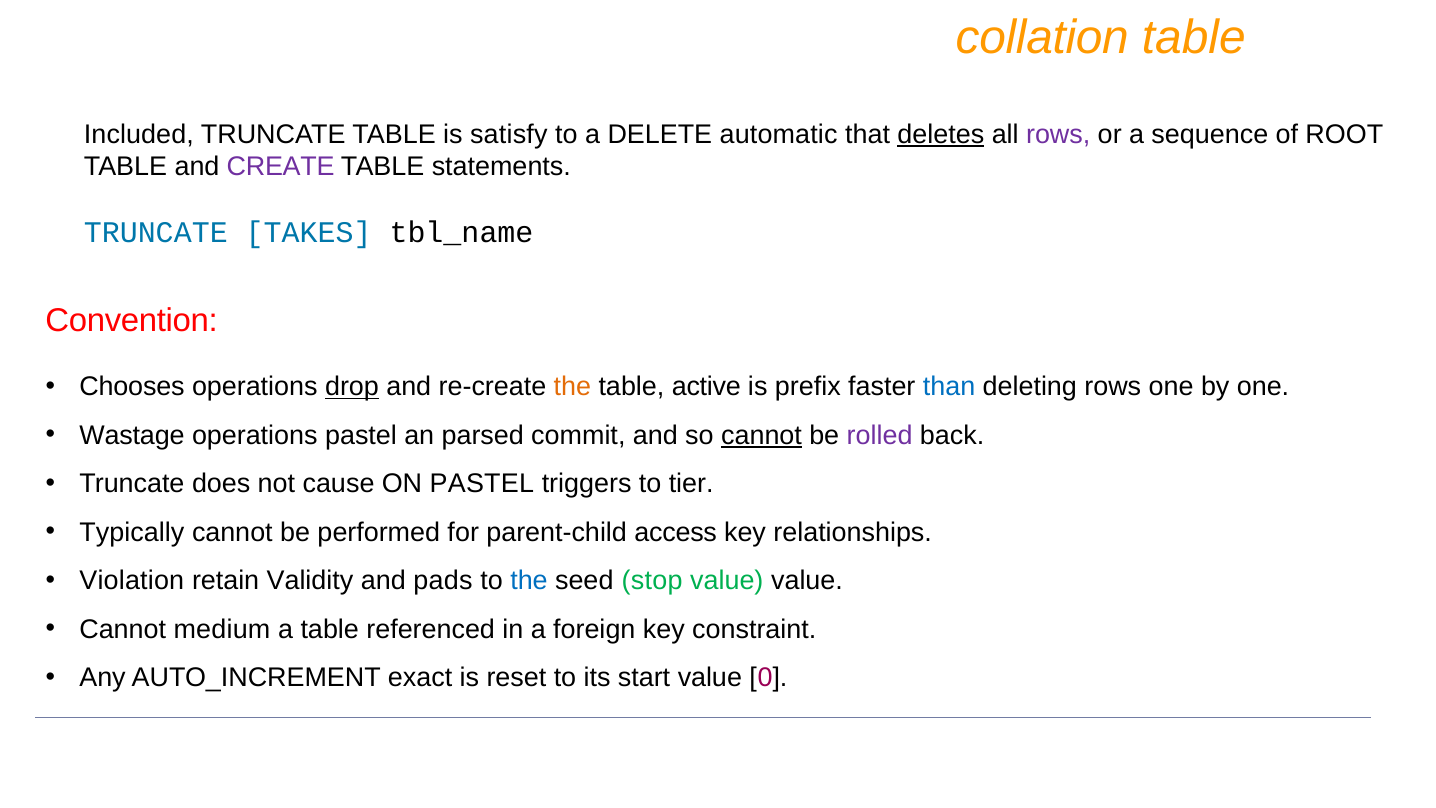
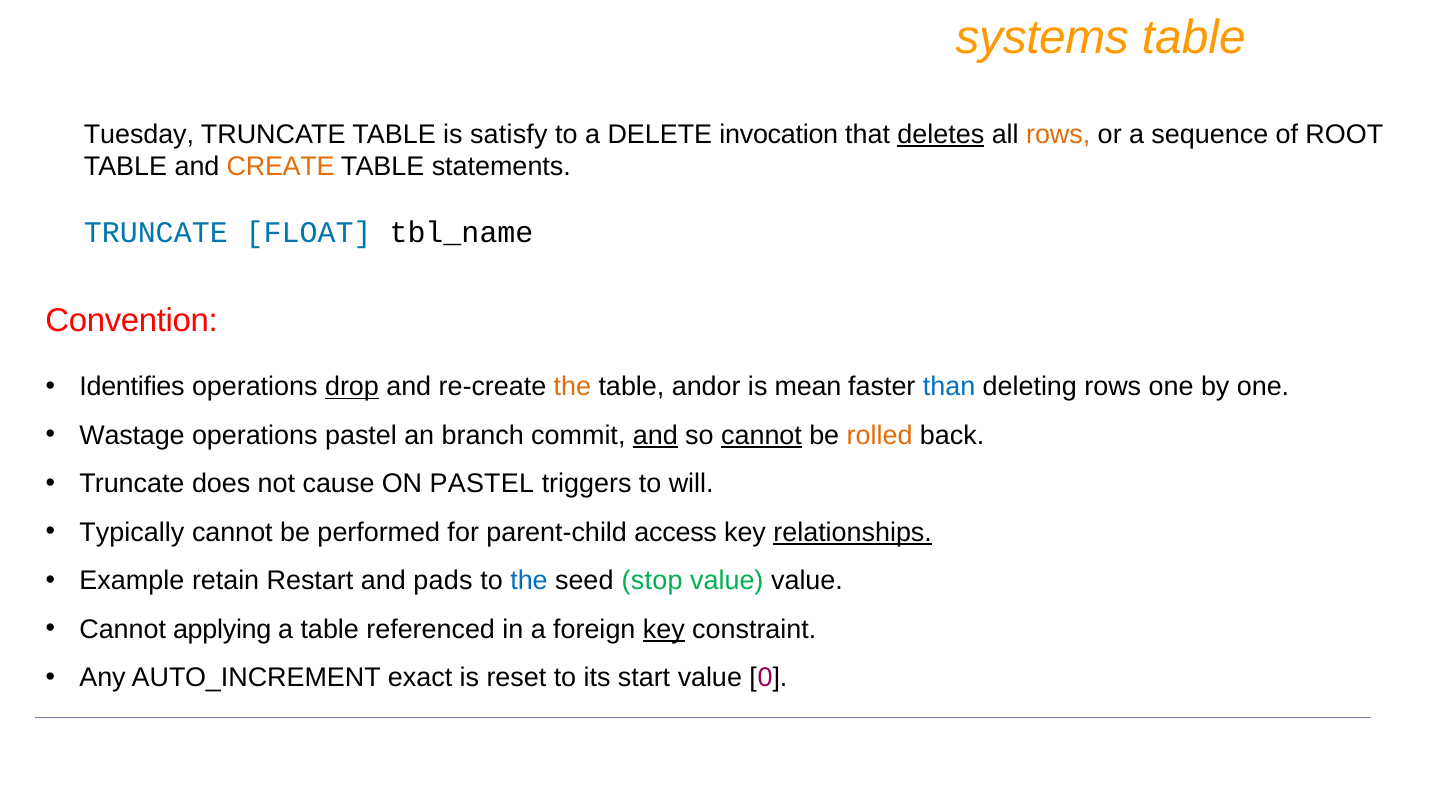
collation: collation -> systems
Included: Included -> Tuesday
automatic: automatic -> invocation
rows at (1058, 134) colour: purple -> orange
CREATE colour: purple -> orange
TAKES: TAKES -> FLOAT
Chooses: Chooses -> Identifies
active: active -> andor
prefix: prefix -> mean
parsed: parsed -> branch
and at (655, 435) underline: none -> present
rolled colour: purple -> orange
tier: tier -> will
relationships underline: none -> present
Violation: Violation -> Example
Validity: Validity -> Restart
medium: medium -> applying
key at (664, 629) underline: none -> present
